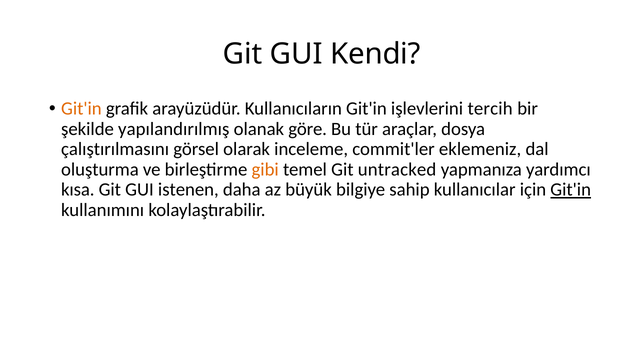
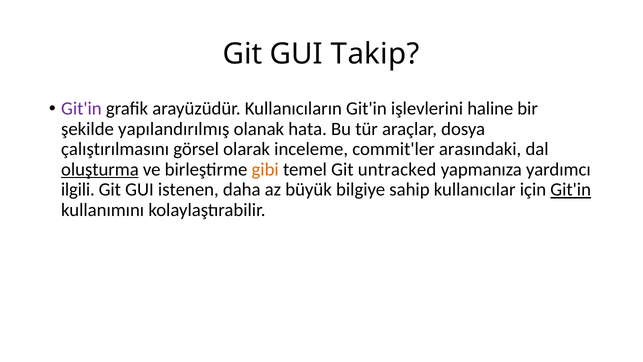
Kendi: Kendi -> Takip
Git'in at (81, 109) colour: orange -> purple
tercih: tercih -> haline
göre: göre -> hata
eklemeniz: eklemeniz -> arasındaki
oluşturma underline: none -> present
kısa: kısa -> ilgili
